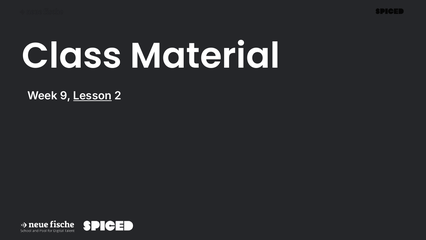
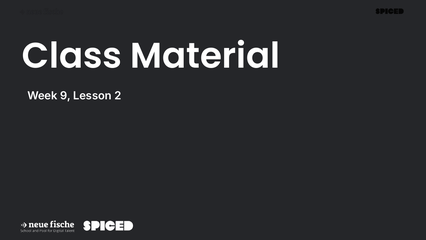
Lesson underline: present -> none
